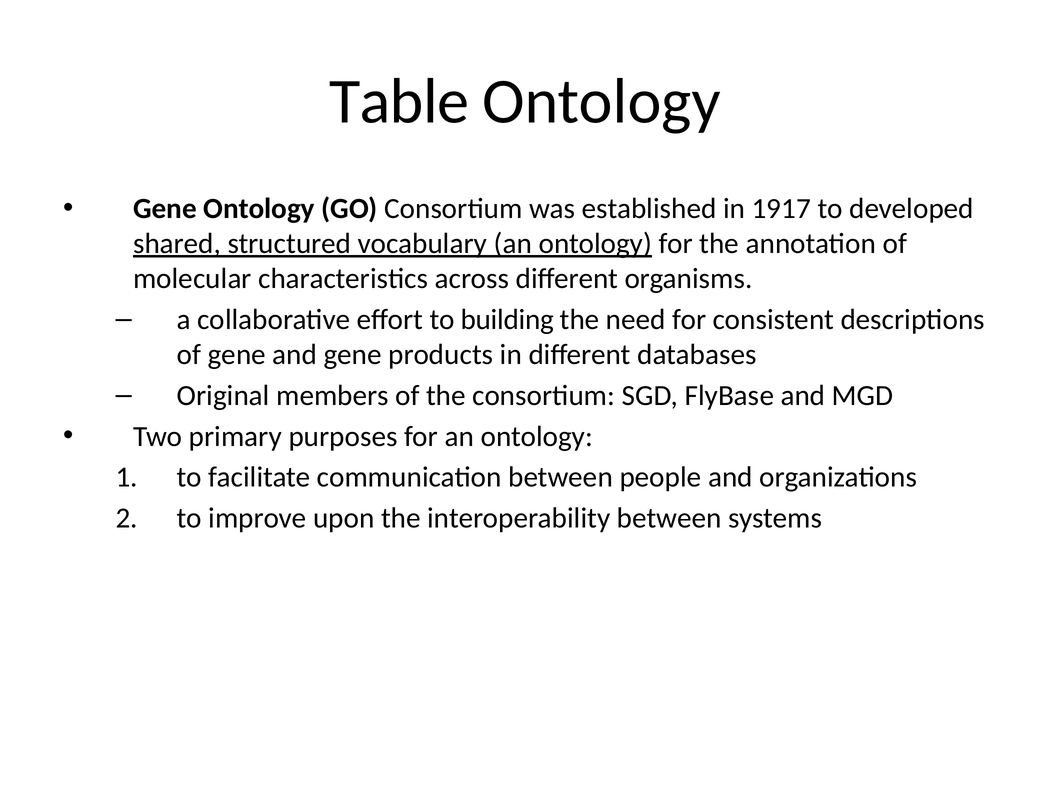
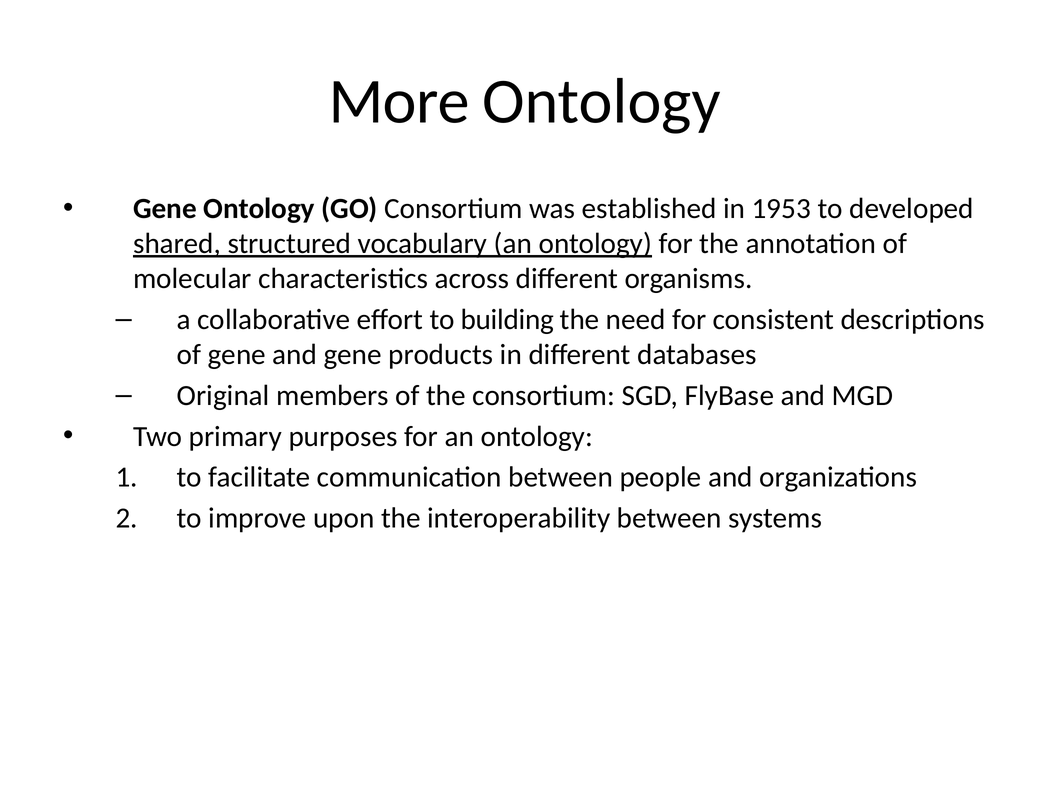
Table: Table -> More
1917: 1917 -> 1953
